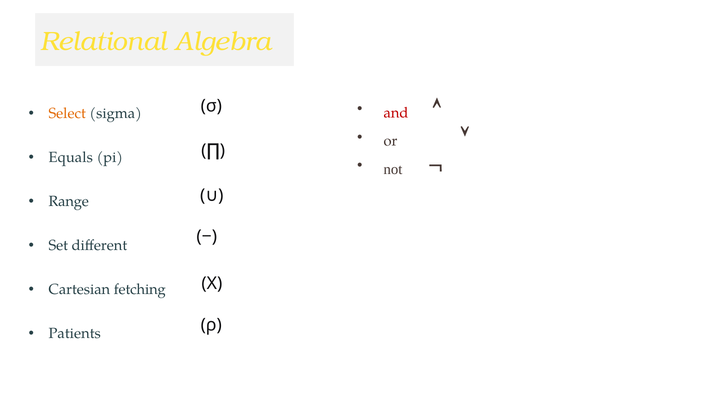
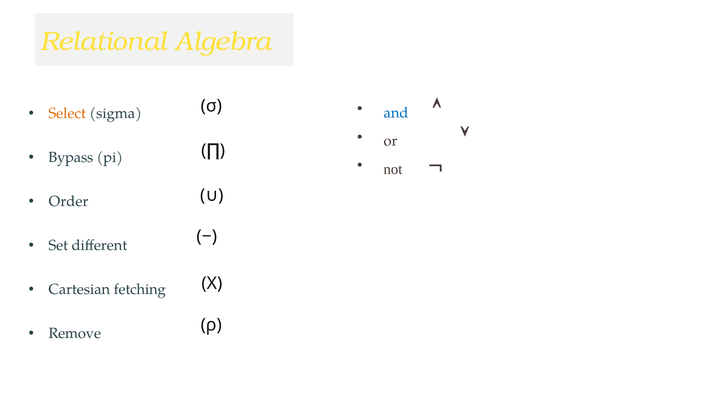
and colour: red -> blue
Equals: Equals -> Bypass
Range: Range -> Order
Patients: Patients -> Remove
